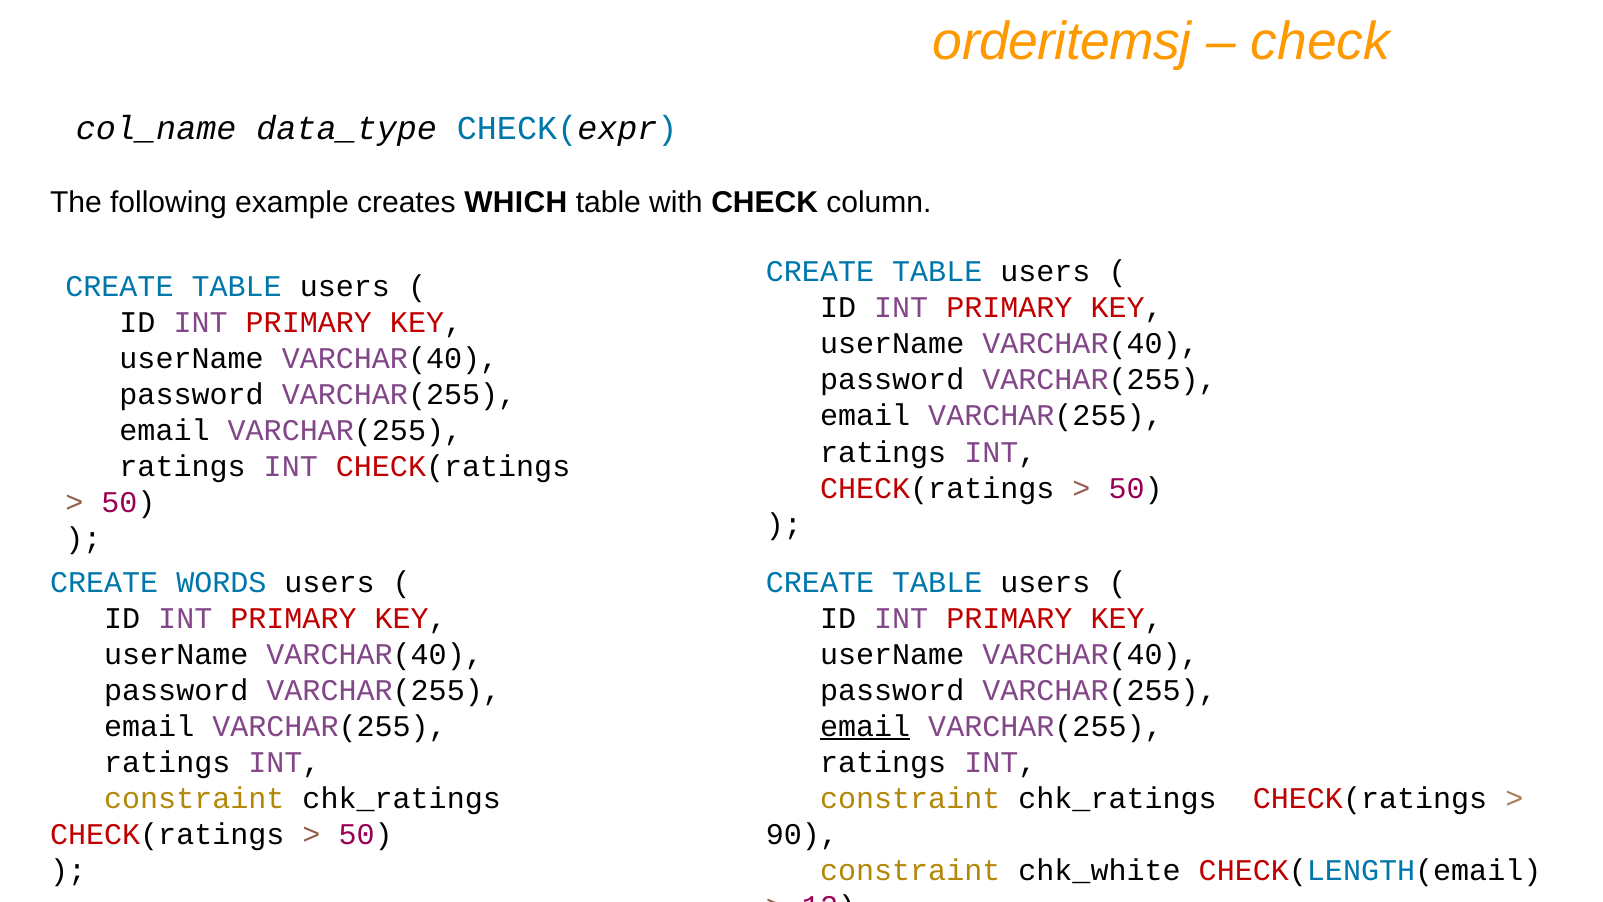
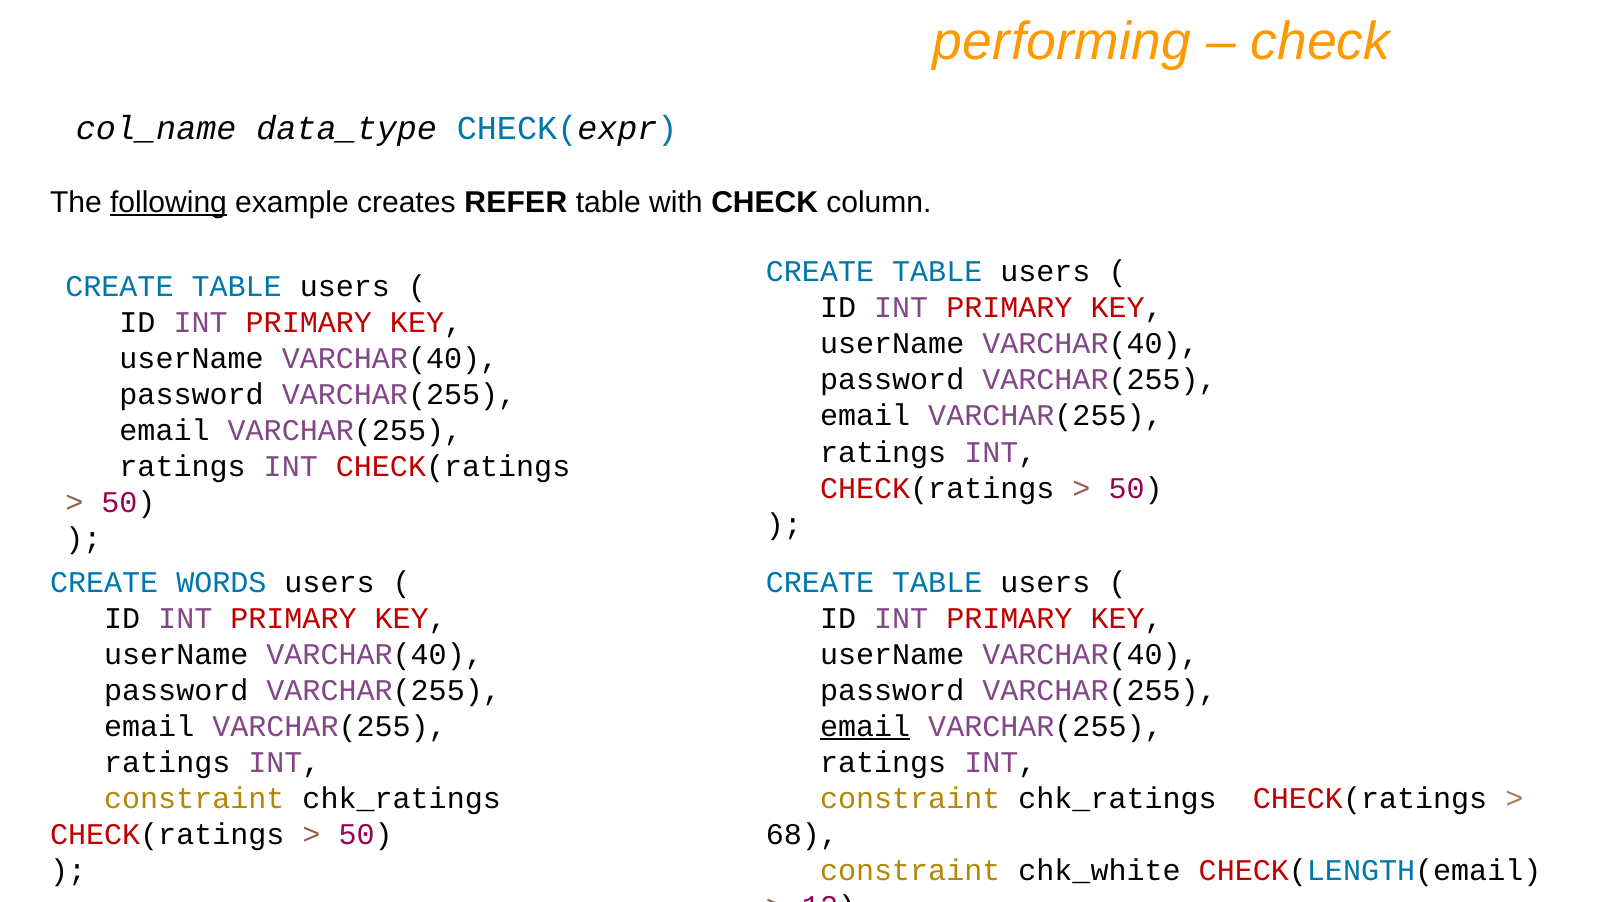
orderitemsj: orderitemsj -> performing
following underline: none -> present
WHICH: WHICH -> REFER
90: 90 -> 68
